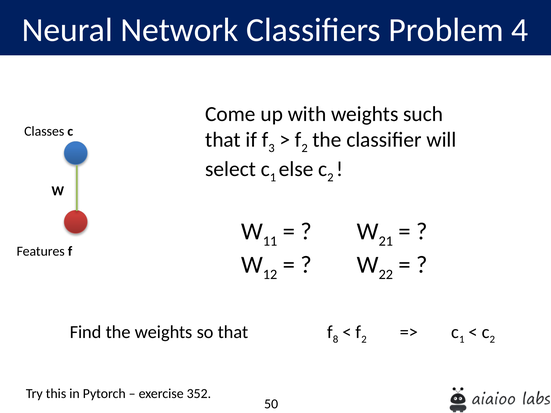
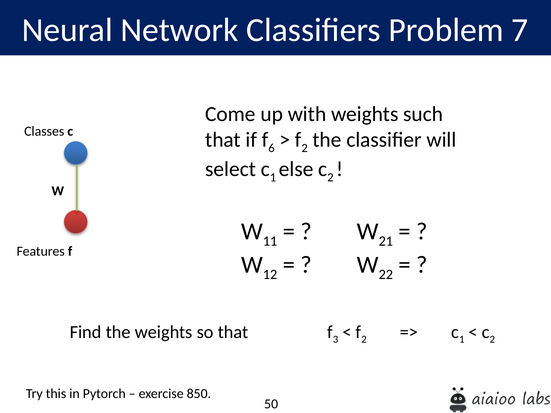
4: 4 -> 7
3: 3 -> 6
8: 8 -> 3
352: 352 -> 850
